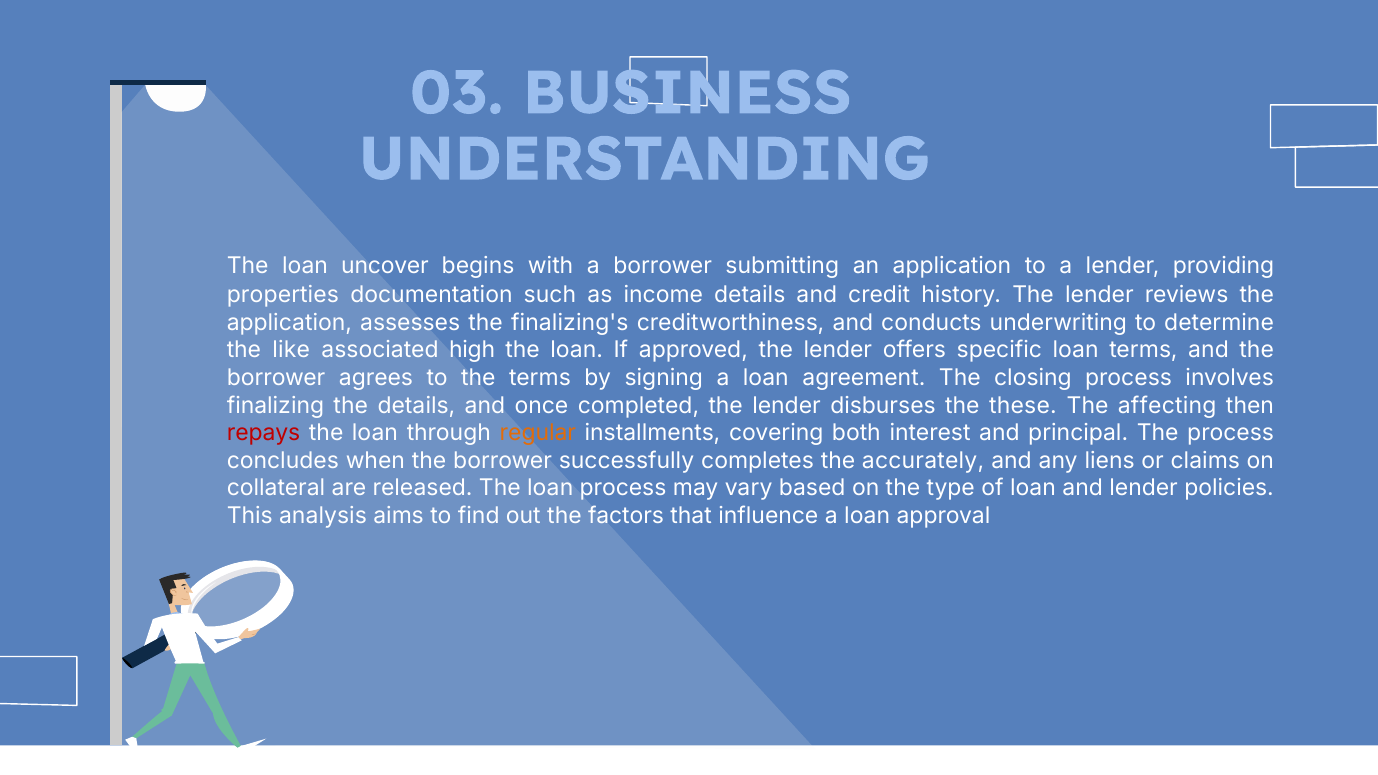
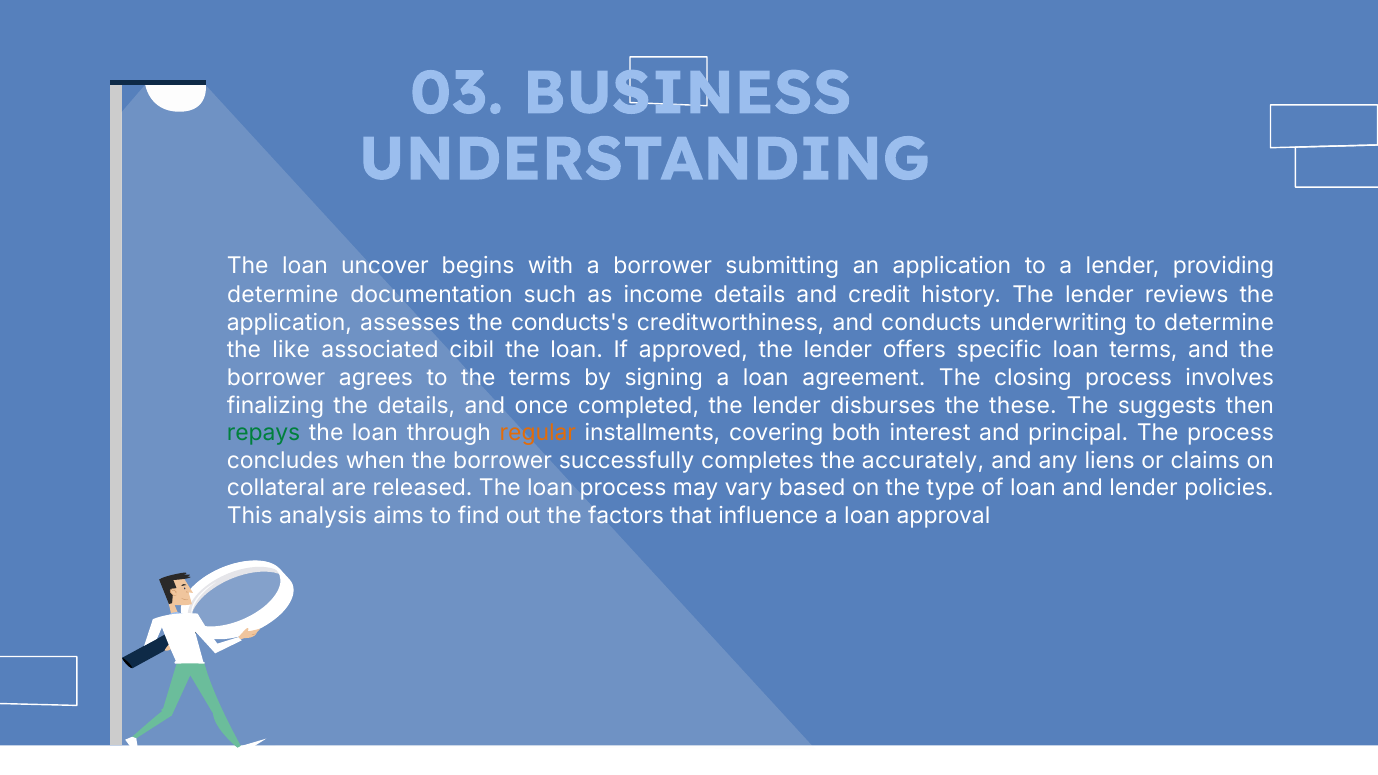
properties at (283, 295): properties -> determine
finalizing's: finalizing's -> conducts's
high: high -> cibil
affecting: affecting -> suggests
repays colour: red -> green
